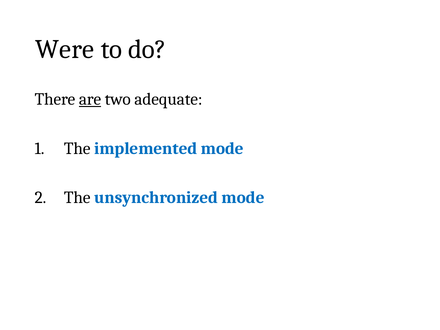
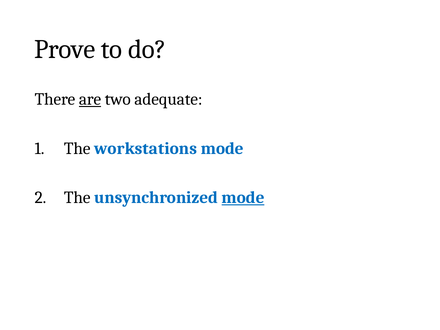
Were: Were -> Prove
implemented: implemented -> workstations
mode at (243, 198) underline: none -> present
